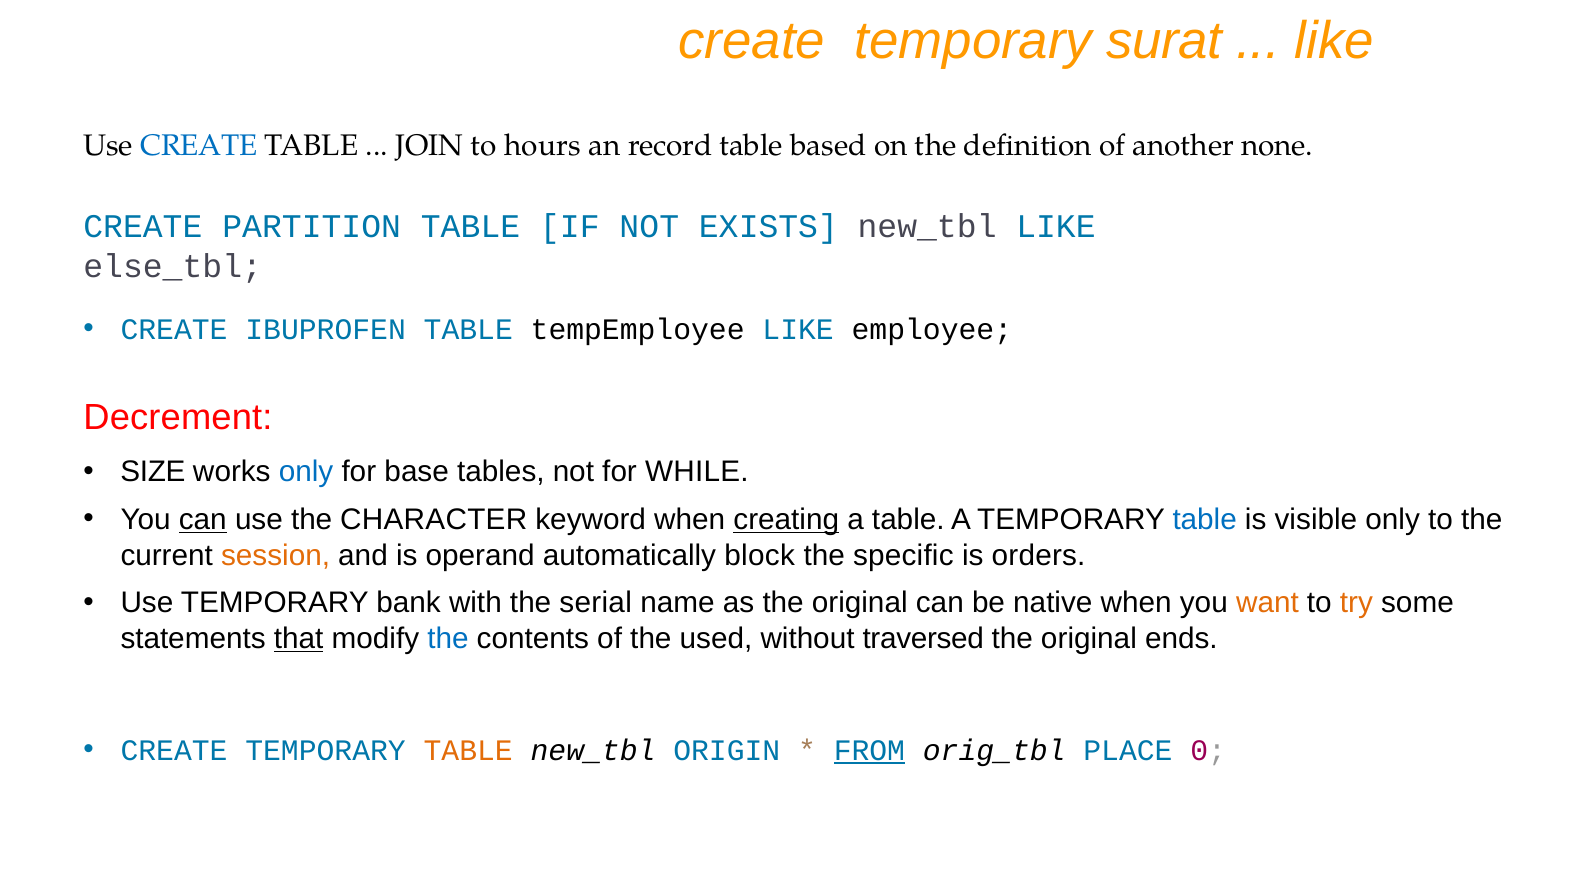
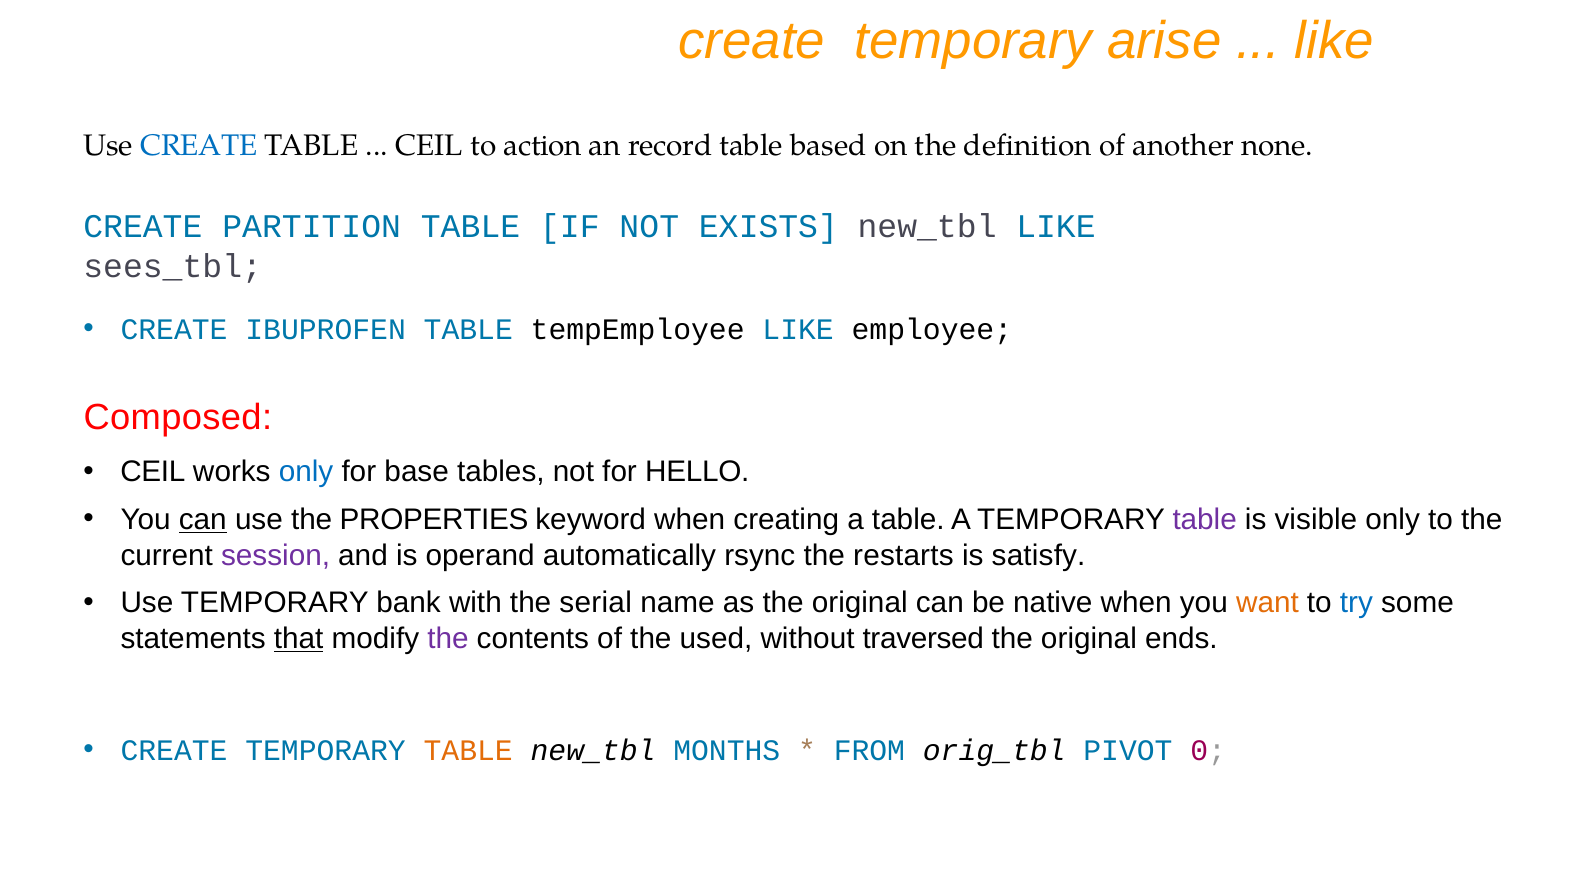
surat: surat -> arise
JOIN at (429, 145): JOIN -> CEIL
hours: hours -> action
else_tbl: else_tbl -> sees_tbl
Decrement: Decrement -> Composed
SIZE at (153, 472): SIZE -> CEIL
WHILE: WHILE -> HELLO
CHARACTER: CHARACTER -> PROPERTIES
creating underline: present -> none
table at (1205, 519) colour: blue -> purple
session colour: orange -> purple
block: block -> rsync
specific: specific -> restarts
orders: orders -> satisfy
try colour: orange -> blue
the at (448, 638) colour: blue -> purple
ORIGIN: ORIGIN -> MONTHS
FROM underline: present -> none
PLACE: PLACE -> PIVOT
